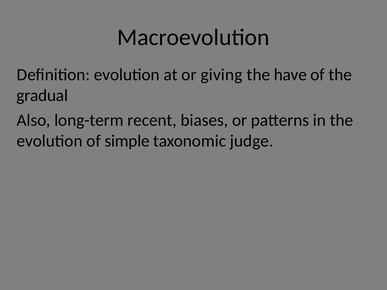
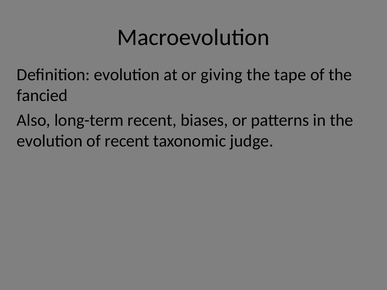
have: have -> tape
gradual: gradual -> fancied
of simple: simple -> recent
